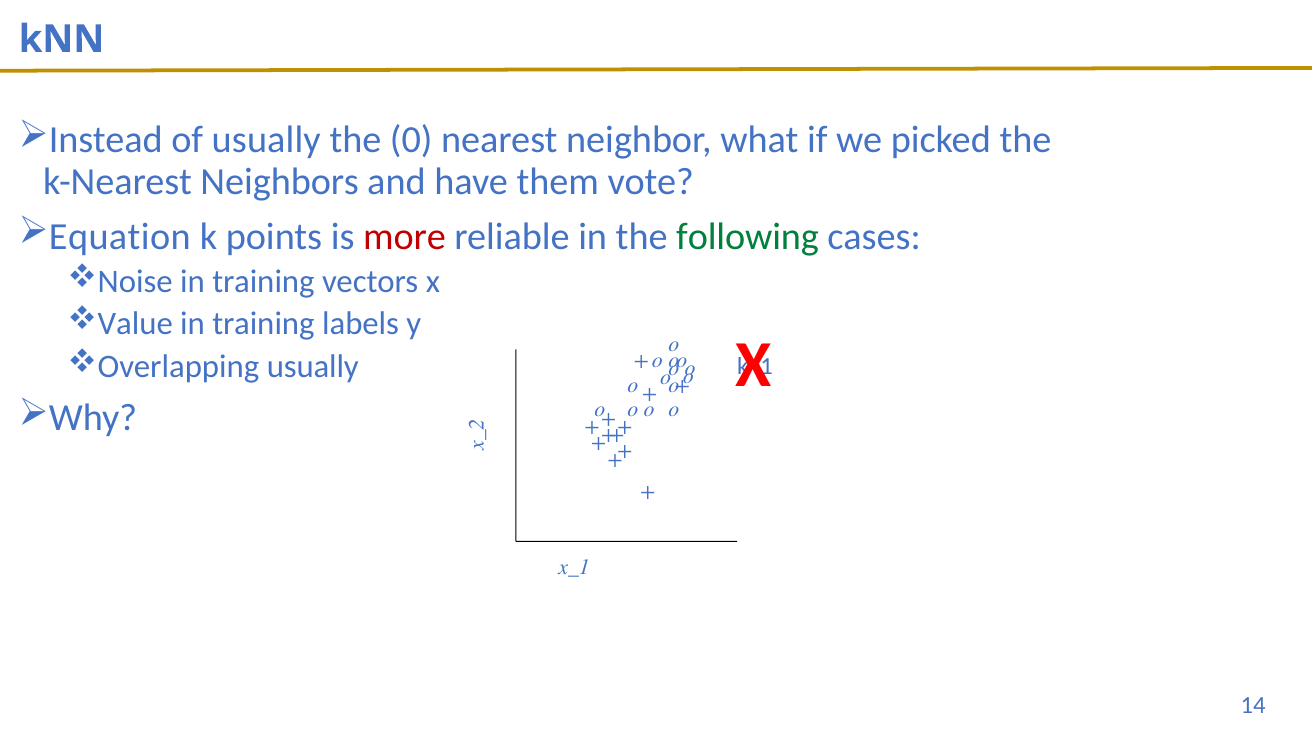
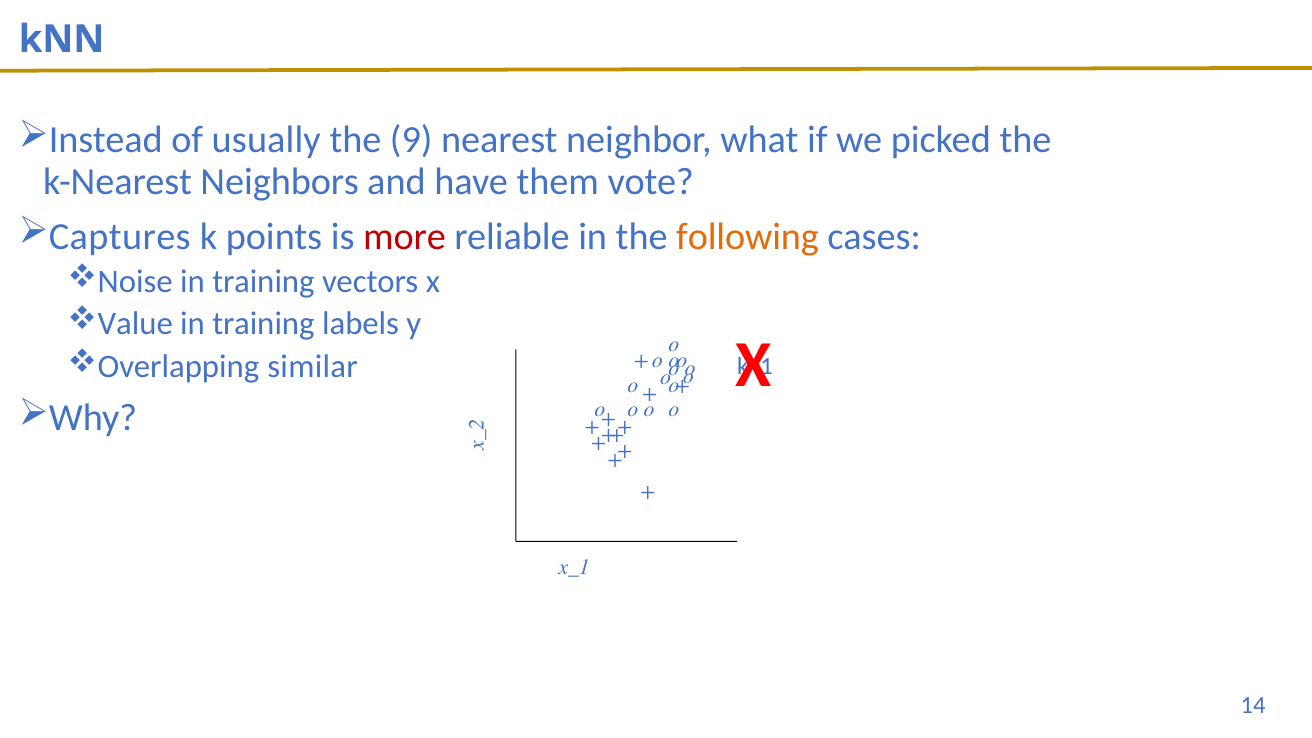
0: 0 -> 9
Equation: Equation -> Captures
following colour: green -> orange
Overlapping usually: usually -> similar
